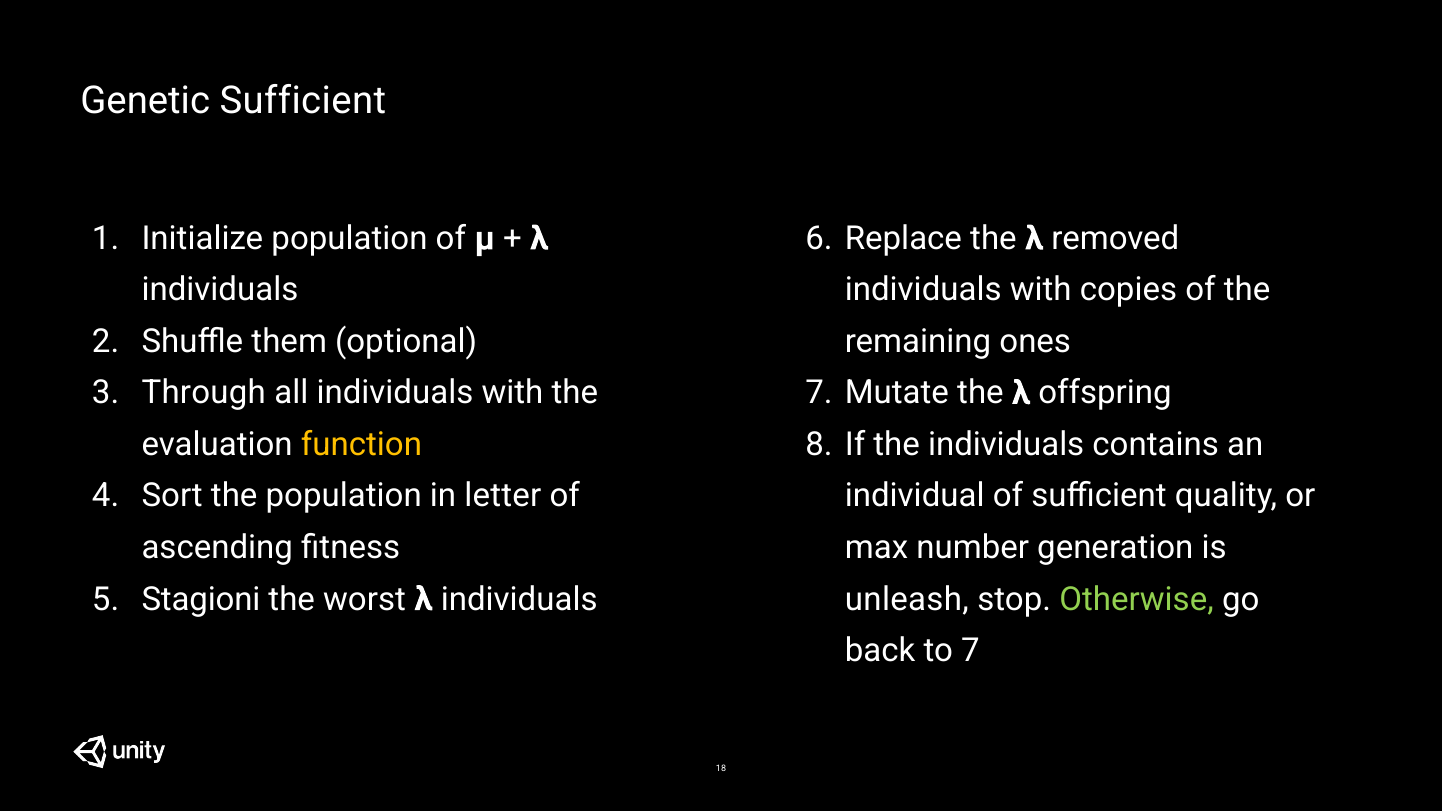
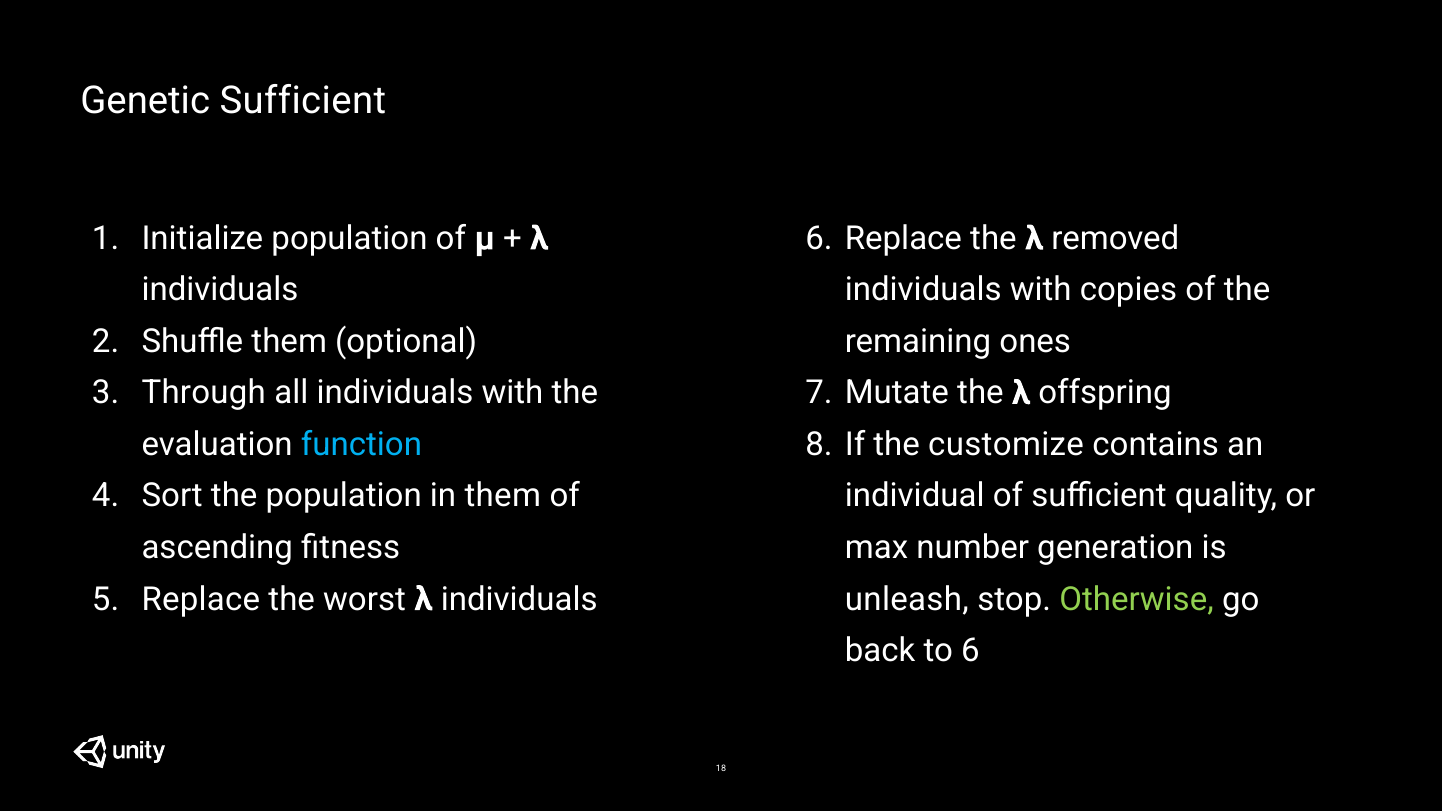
function colour: yellow -> light blue
the individuals: individuals -> customize
in letter: letter -> them
Stagioni at (201, 599): Stagioni -> Replace
to 7: 7 -> 6
